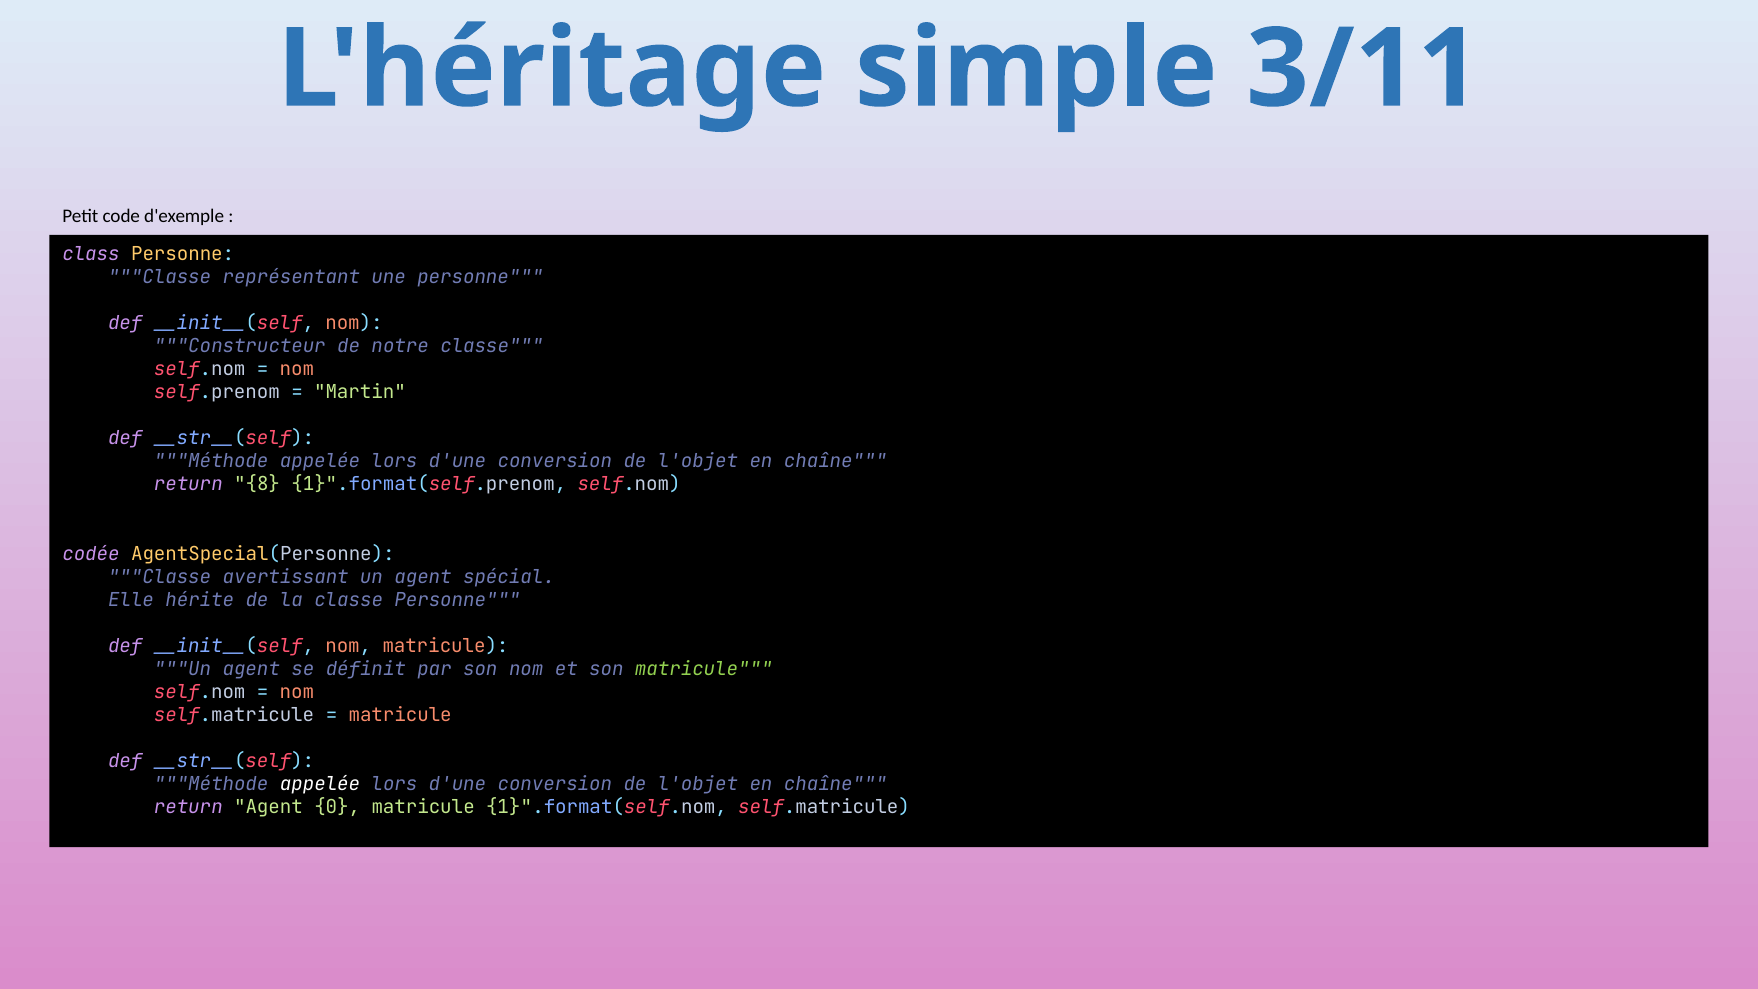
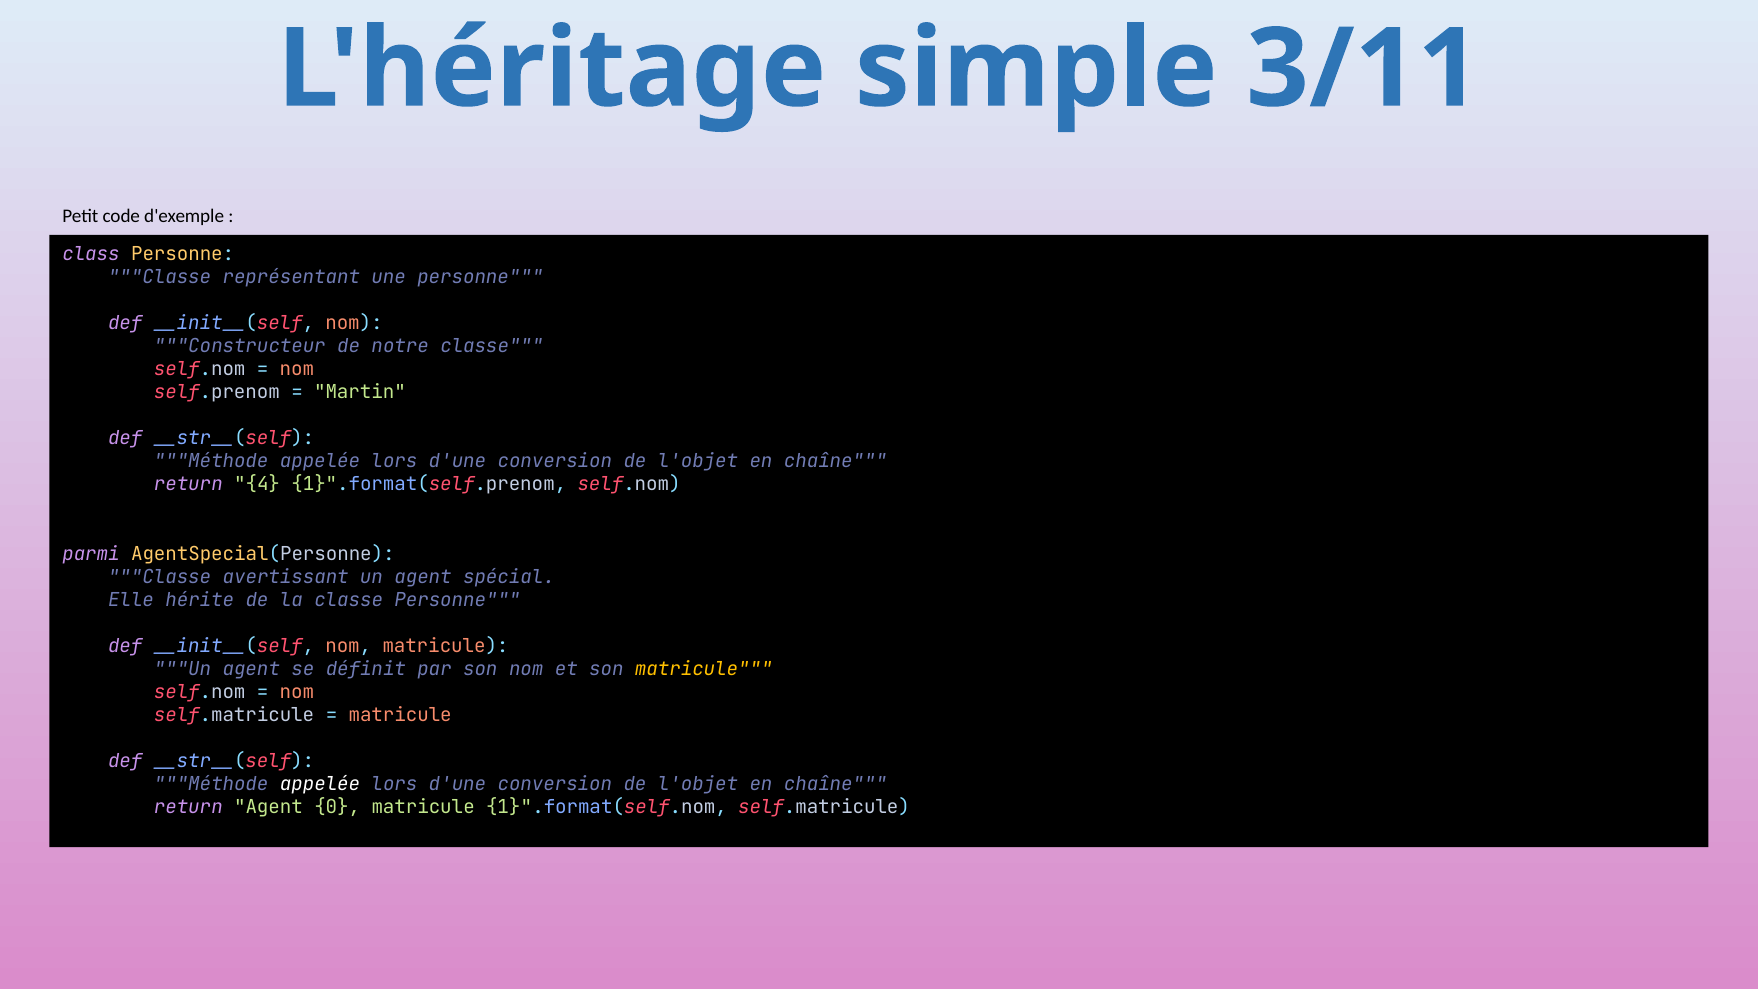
8: 8 -> 4
codée: codée -> parmi
matricule at (704, 669) colour: light green -> yellow
